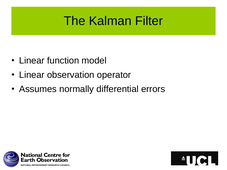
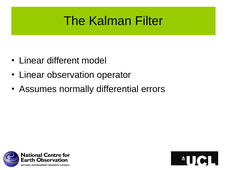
function: function -> different
